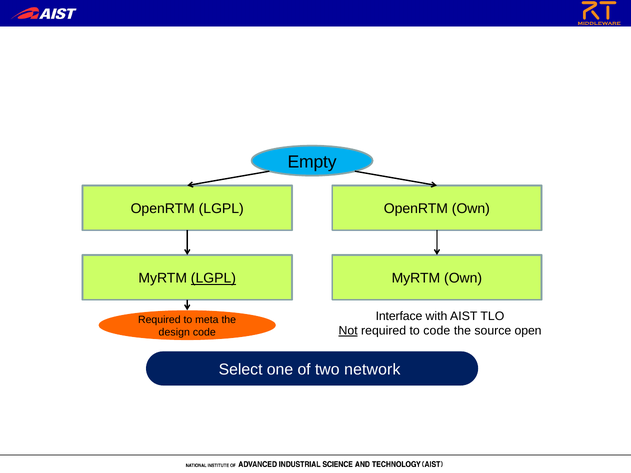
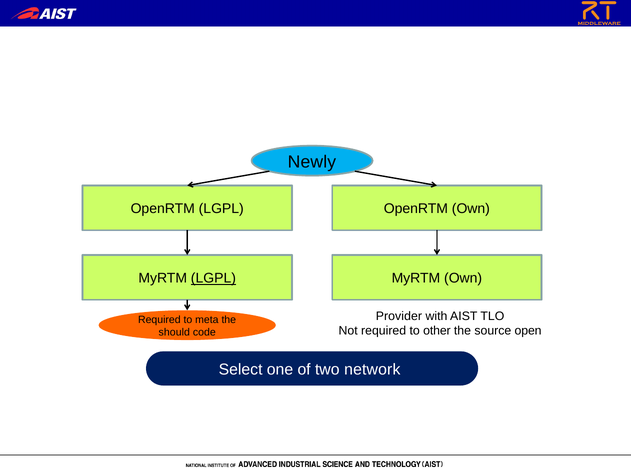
Empty: Empty -> Newly
Interface: Interface -> Provider
Not underline: present -> none
to code: code -> other
design: design -> should
